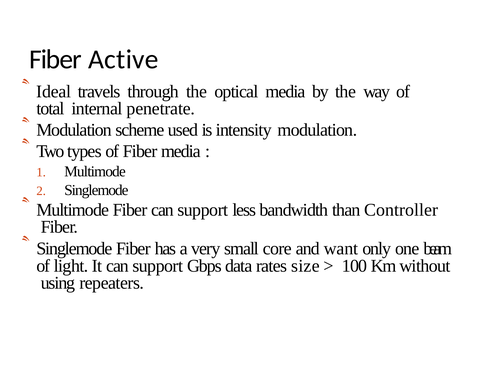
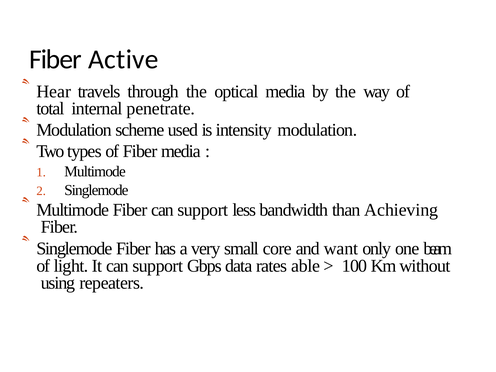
Ideal: Ideal -> Hear
Controller: Controller -> Achieving
size: size -> able
